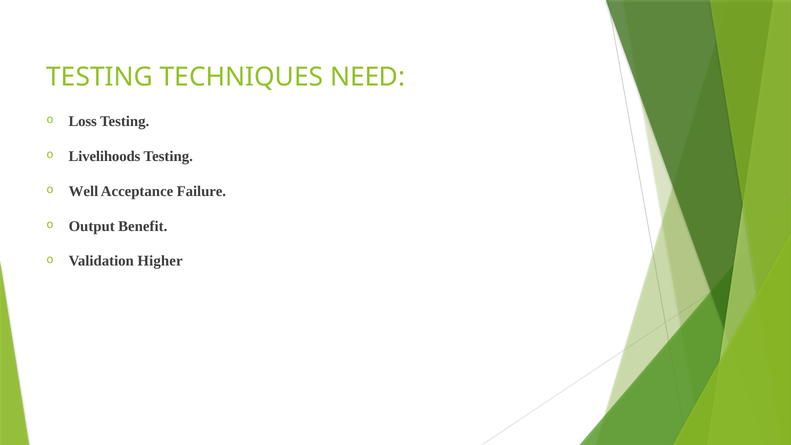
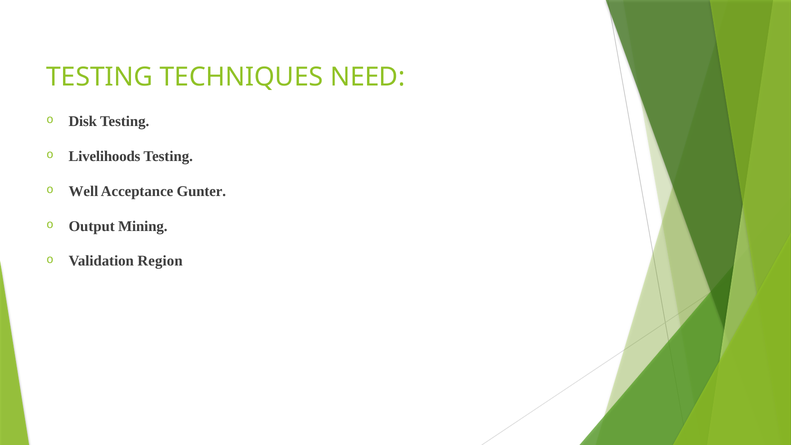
Loss: Loss -> Disk
Failure: Failure -> Gunter
Benefit: Benefit -> Mining
Higher: Higher -> Region
